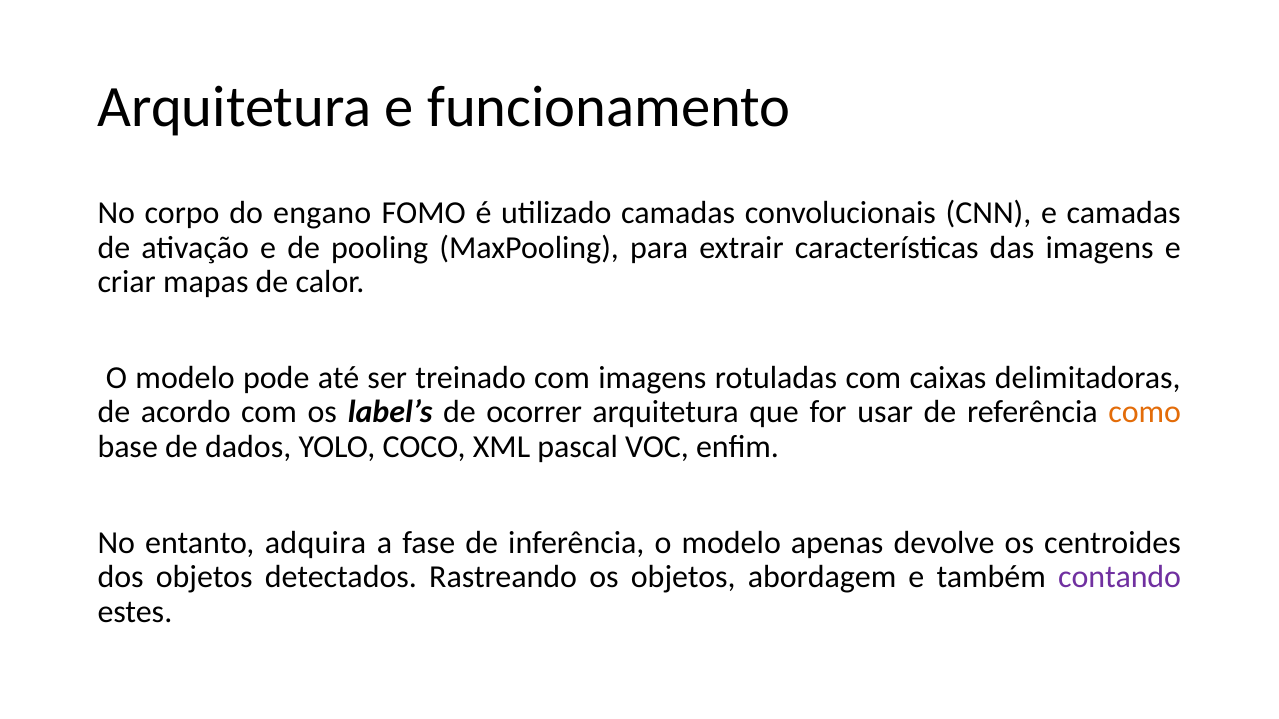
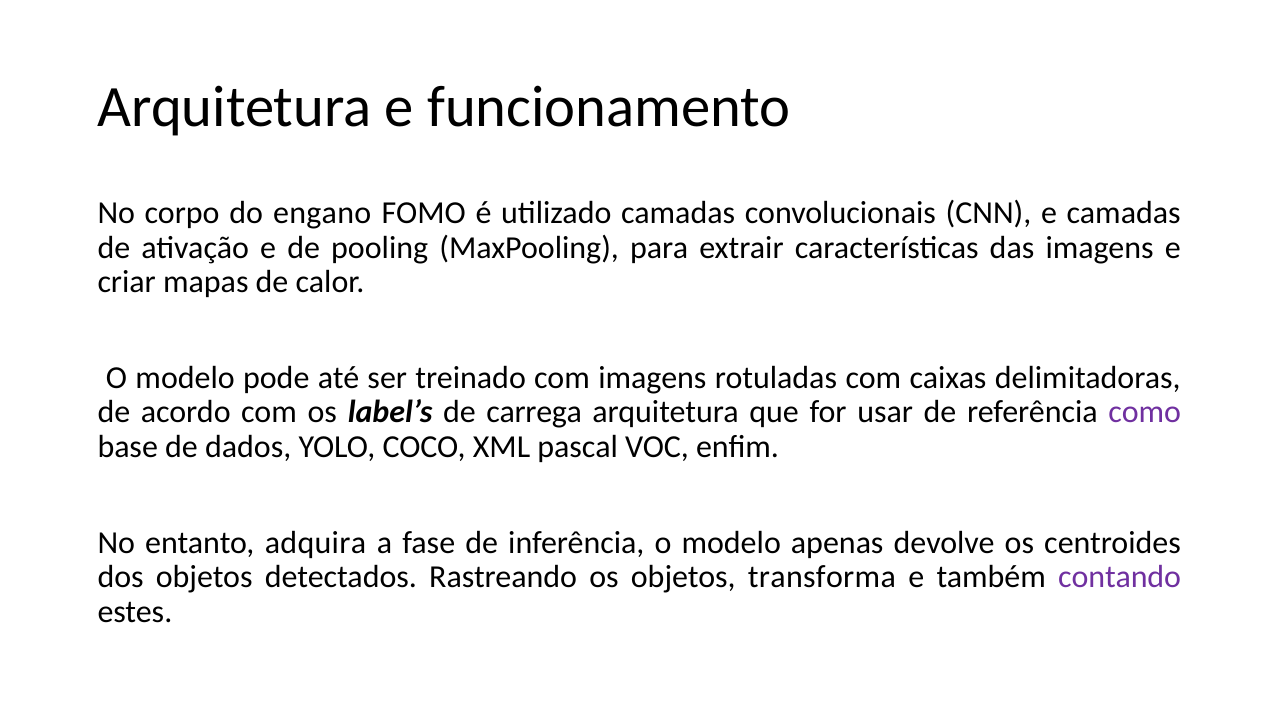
ocorrer: ocorrer -> carrega
como colour: orange -> purple
abordagem: abordagem -> transforma
